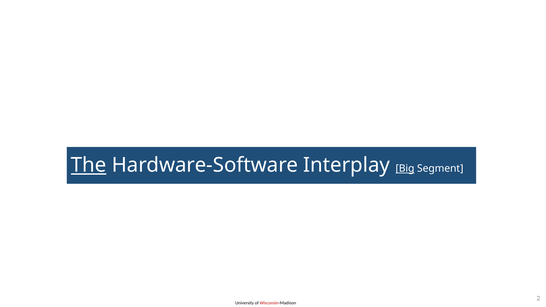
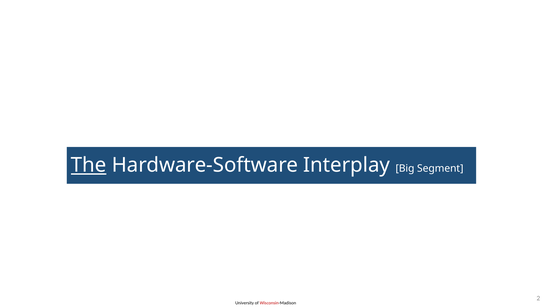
Big underline: present -> none
